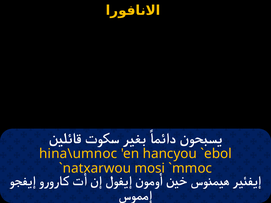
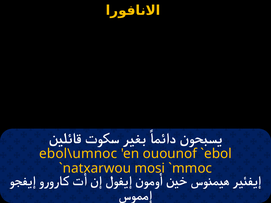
hina\umnoc: hina\umnoc -> ebol\umnoc
hancyou: hancyou -> ouounof
